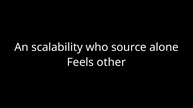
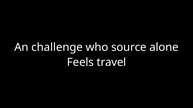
scalability: scalability -> challenge
other: other -> travel
